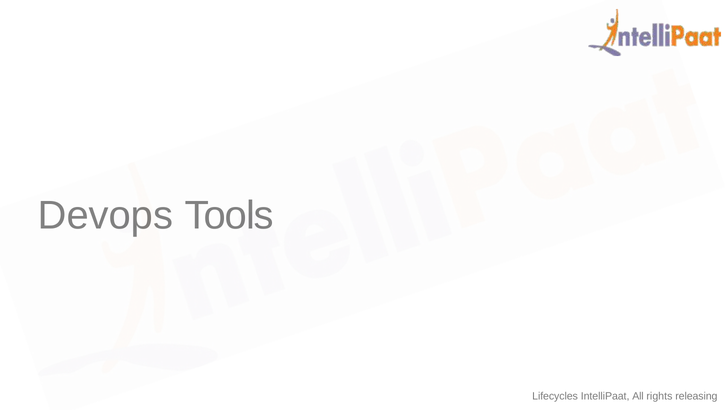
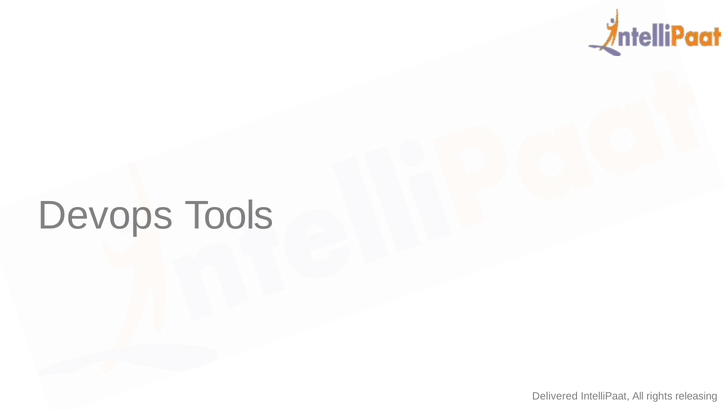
Lifecycles: Lifecycles -> Delivered
